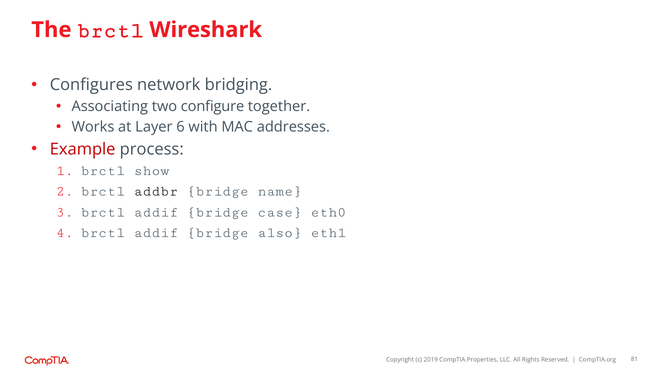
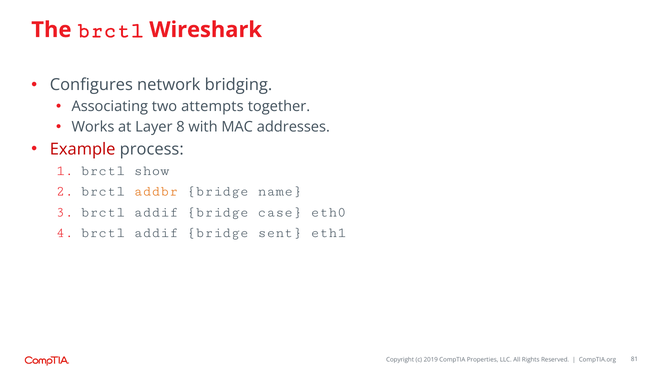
configure: configure -> attempts
6: 6 -> 8
addbr colour: black -> orange
also: also -> sent
